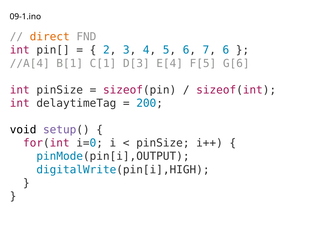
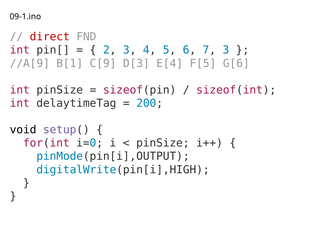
direct colour: orange -> red
7 6: 6 -> 3
//A[4: //A[4 -> //A[9
C[1: C[1 -> C[9
